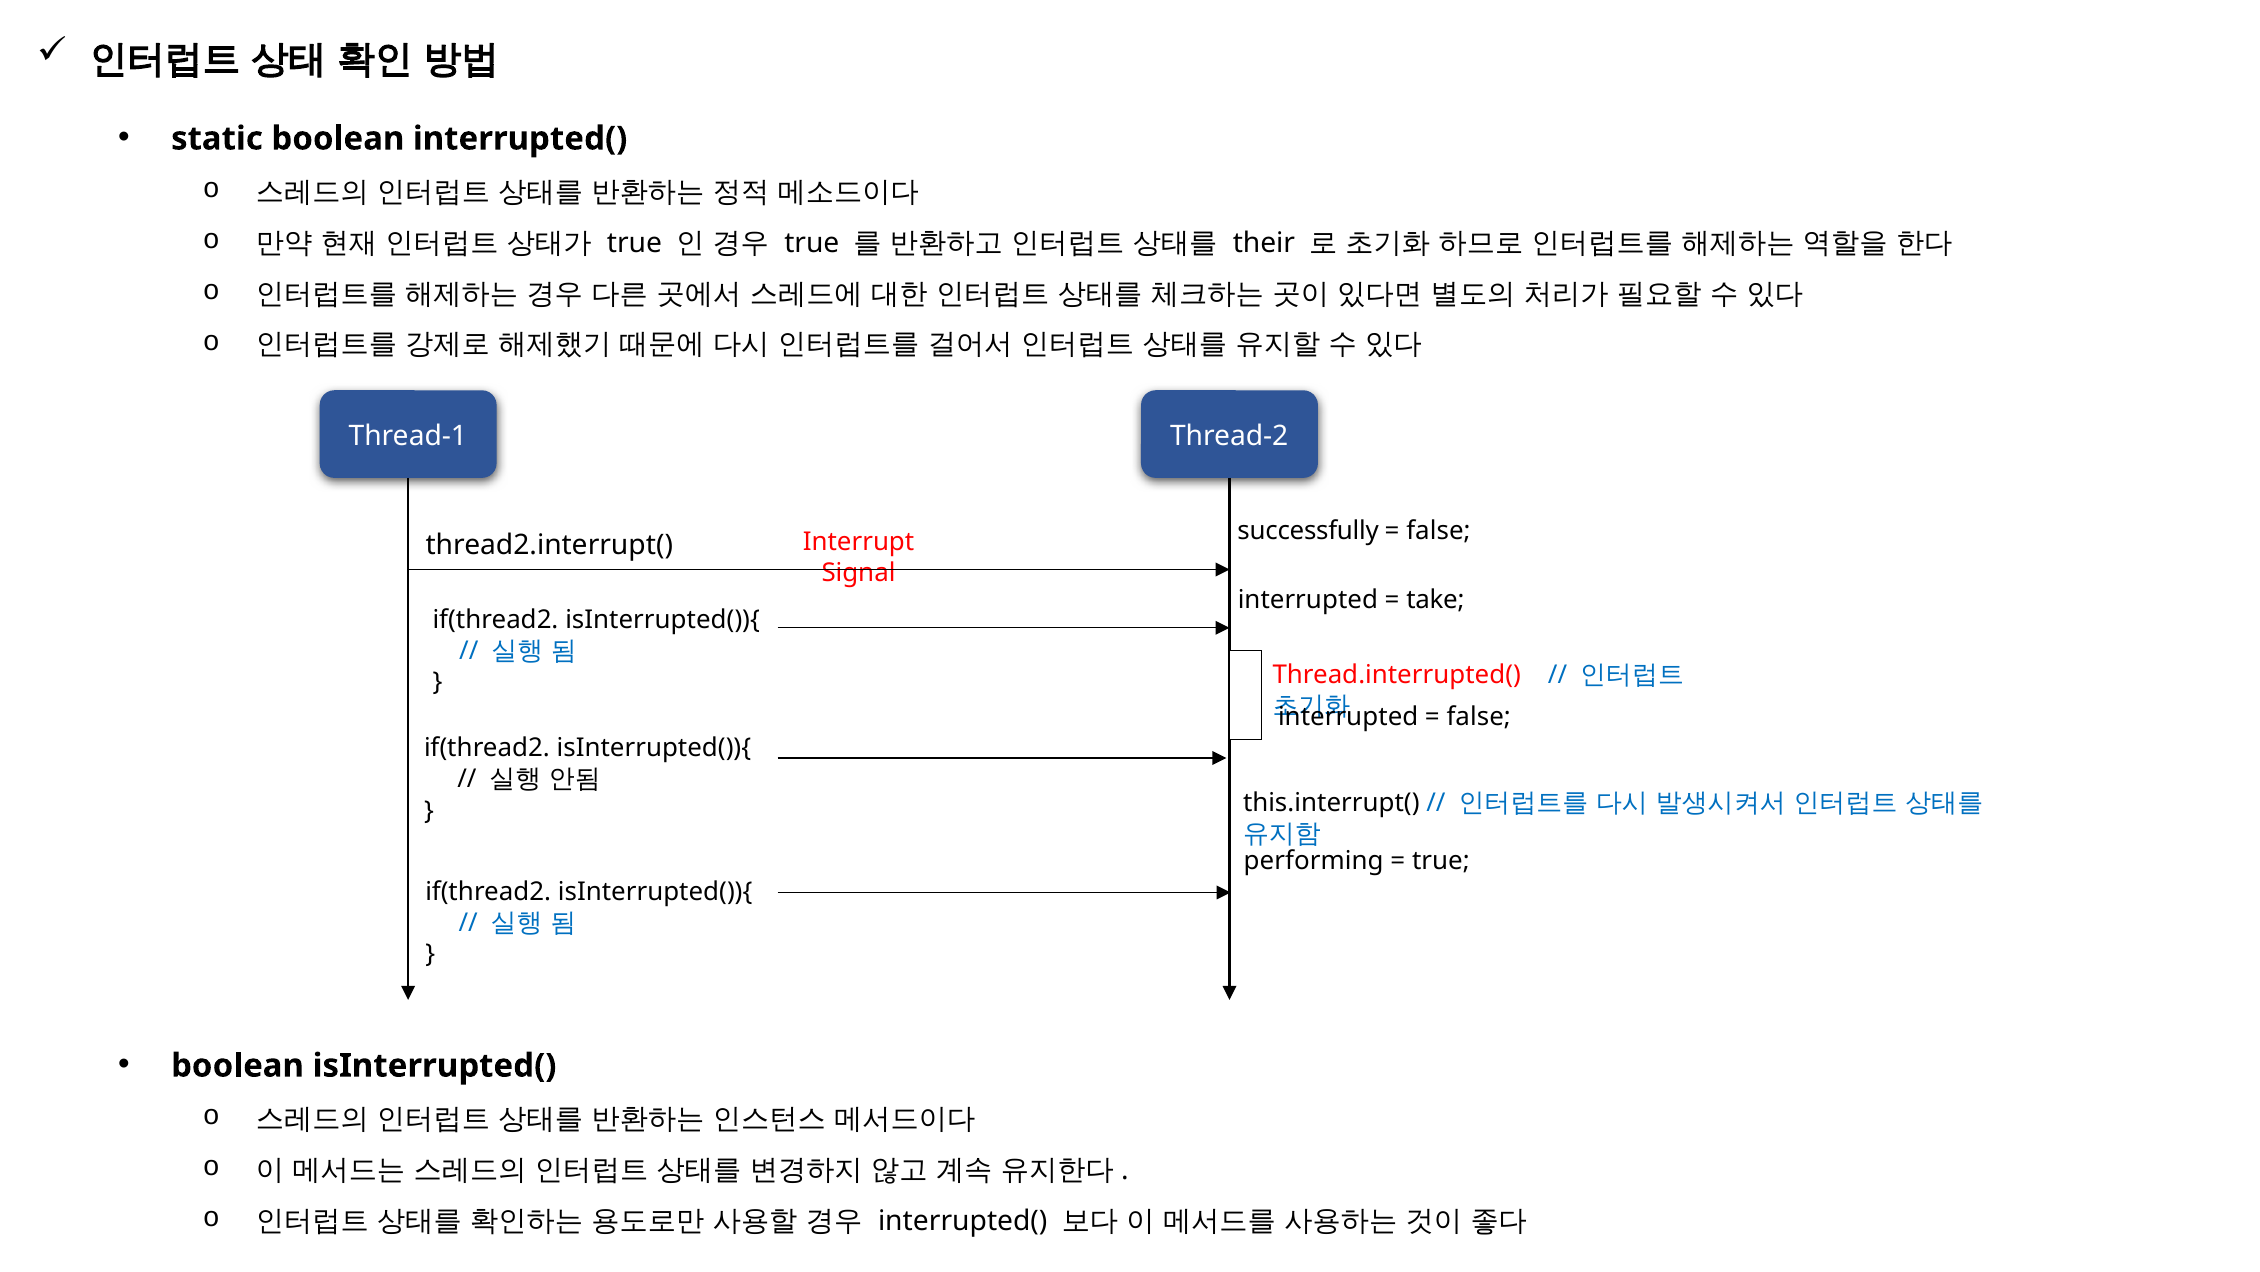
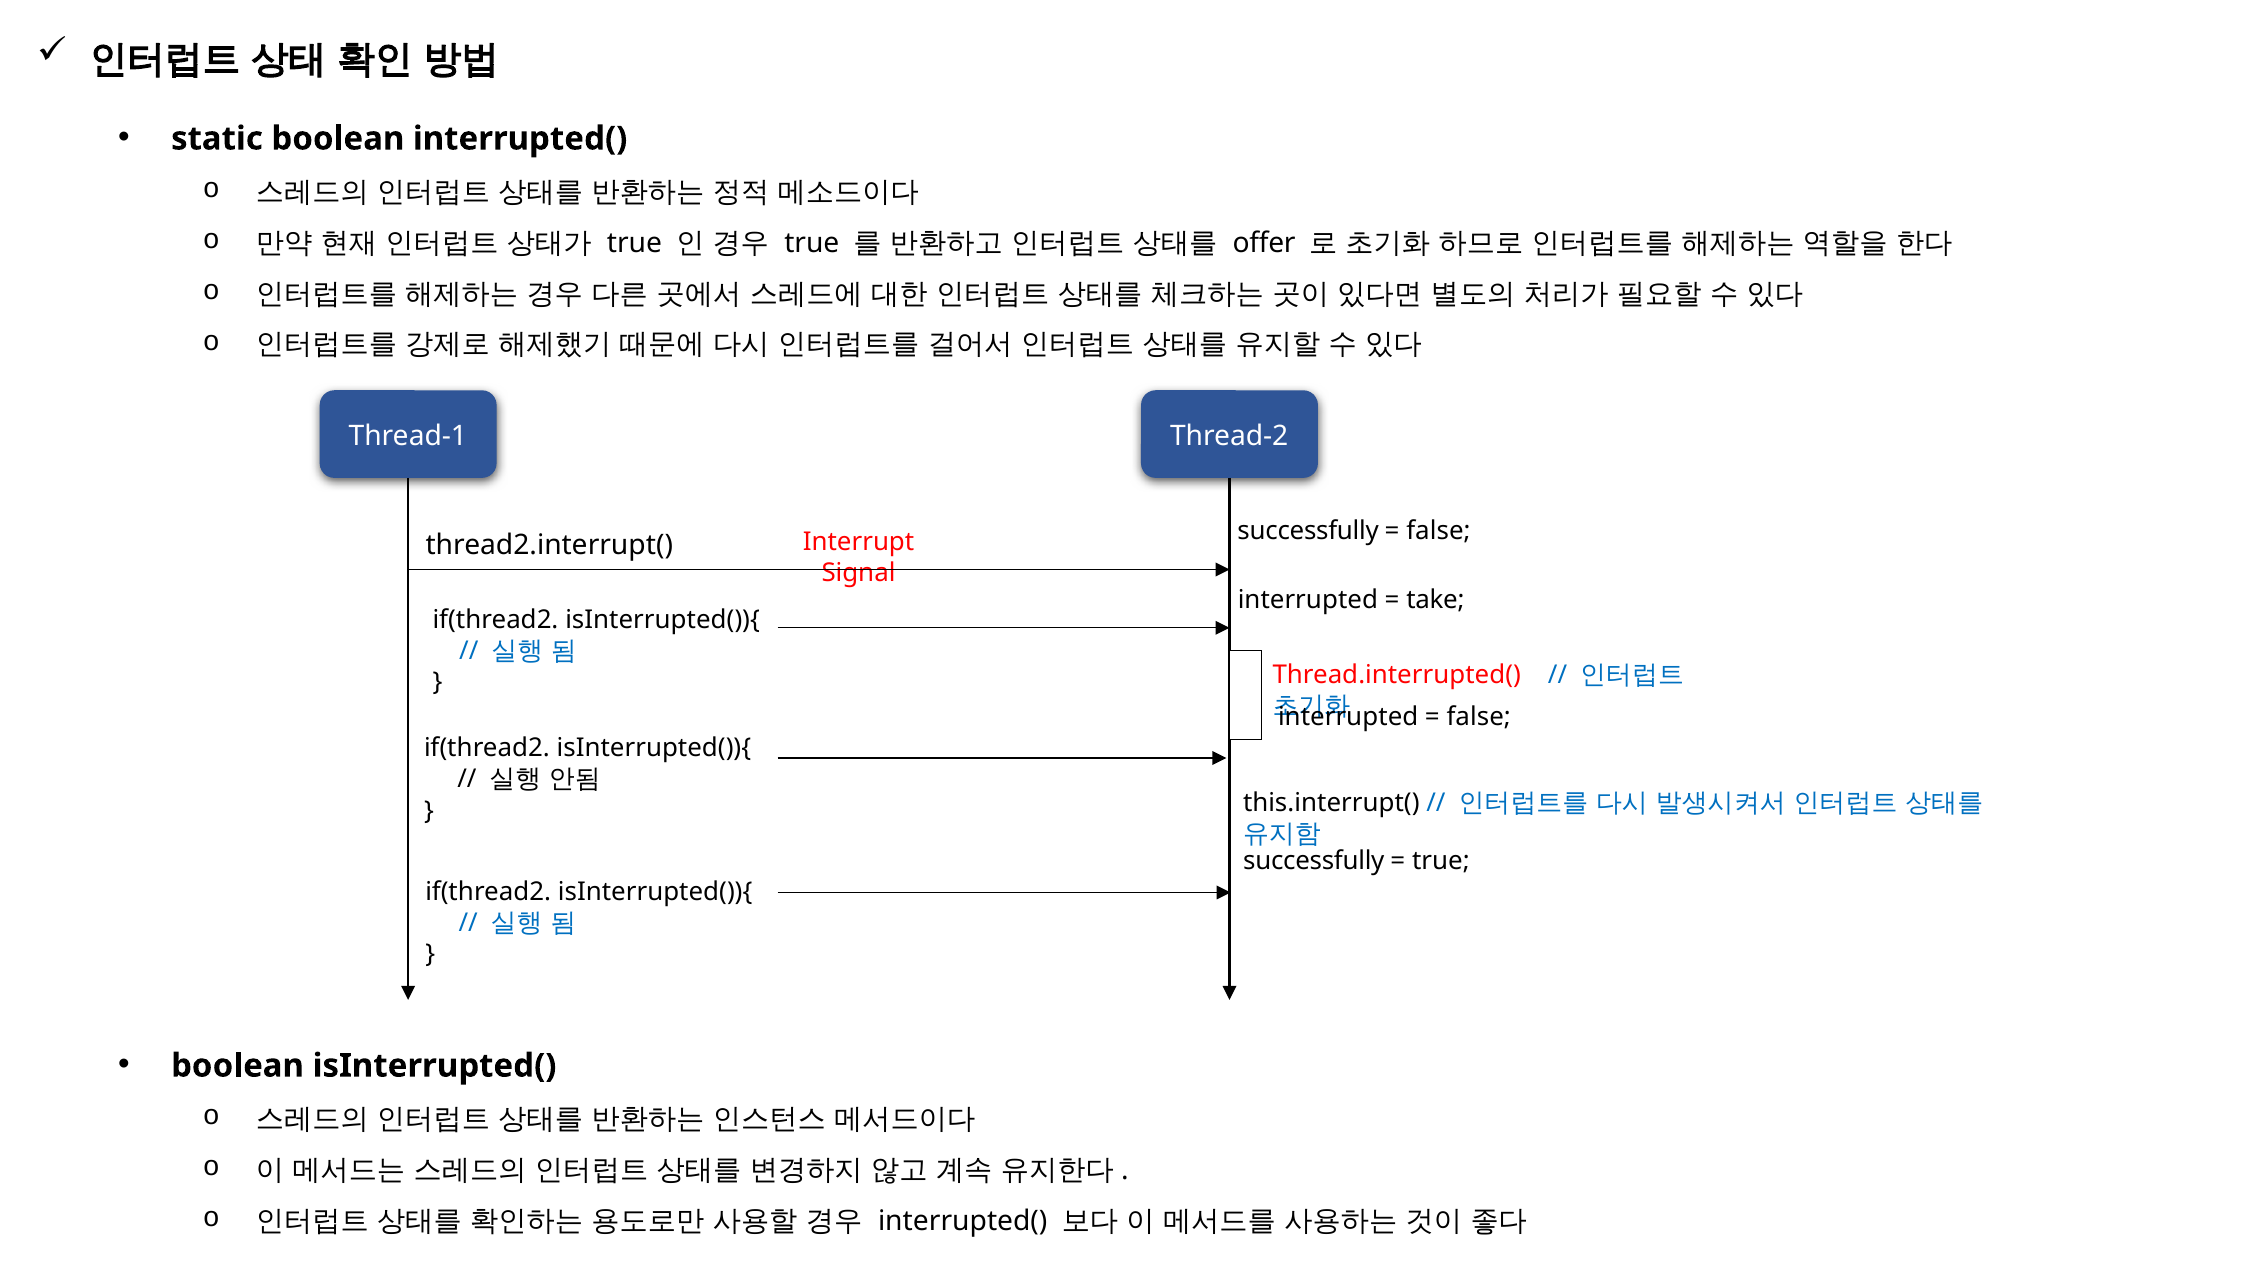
their: their -> offer
performing at (1314, 860): performing -> successfully
